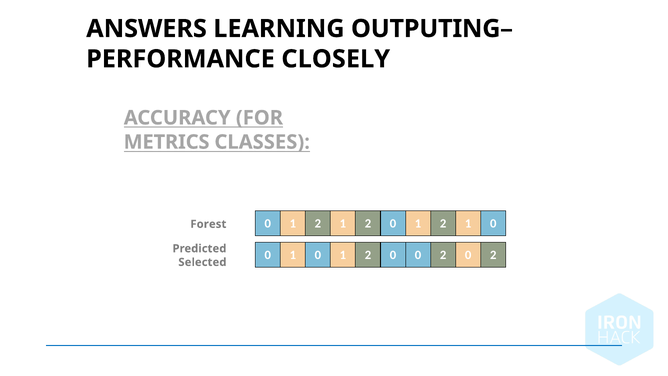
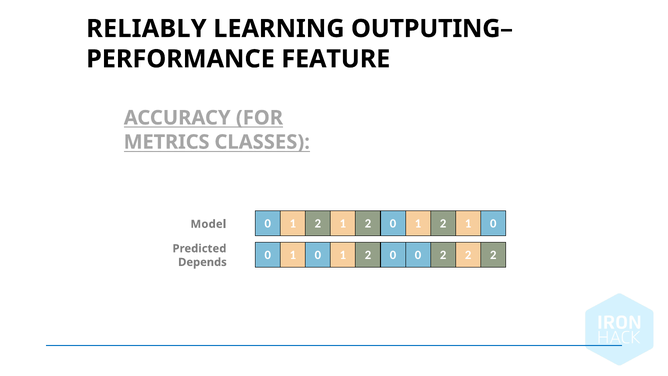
ANSWERS: ANSWERS -> RELIABLY
CLOSELY: CLOSELY -> FEATURE
Forest: Forest -> Model
0 2 0: 0 -> 2
Selected: Selected -> Depends
